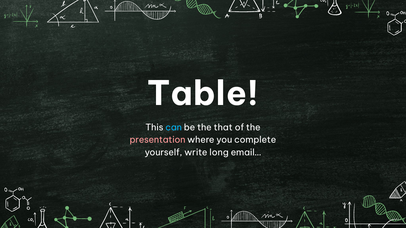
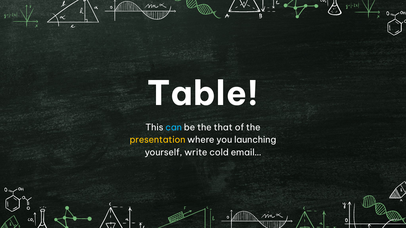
presentation colour: pink -> yellow
complete: complete -> launching
long: long -> cold
